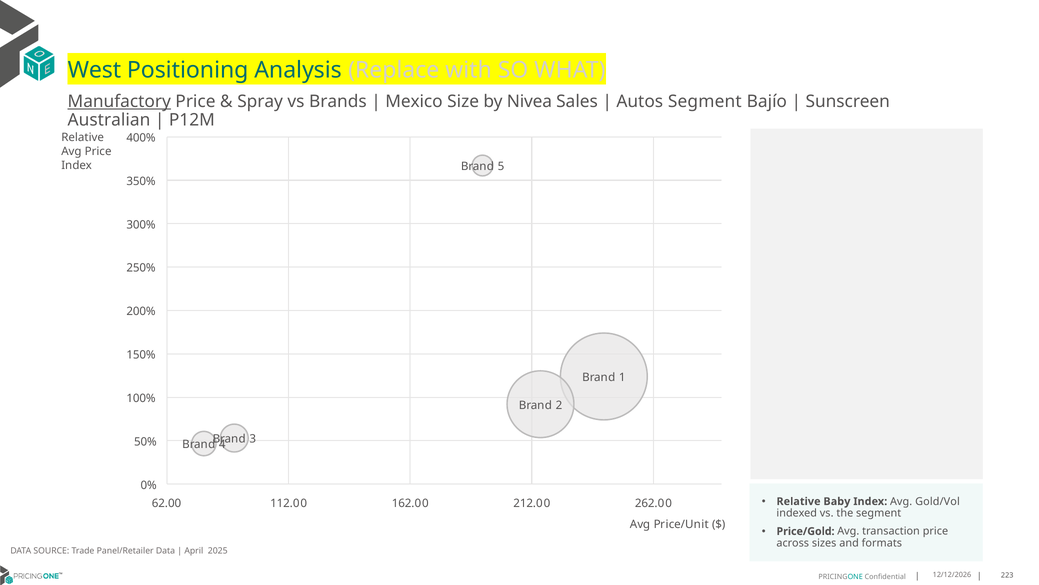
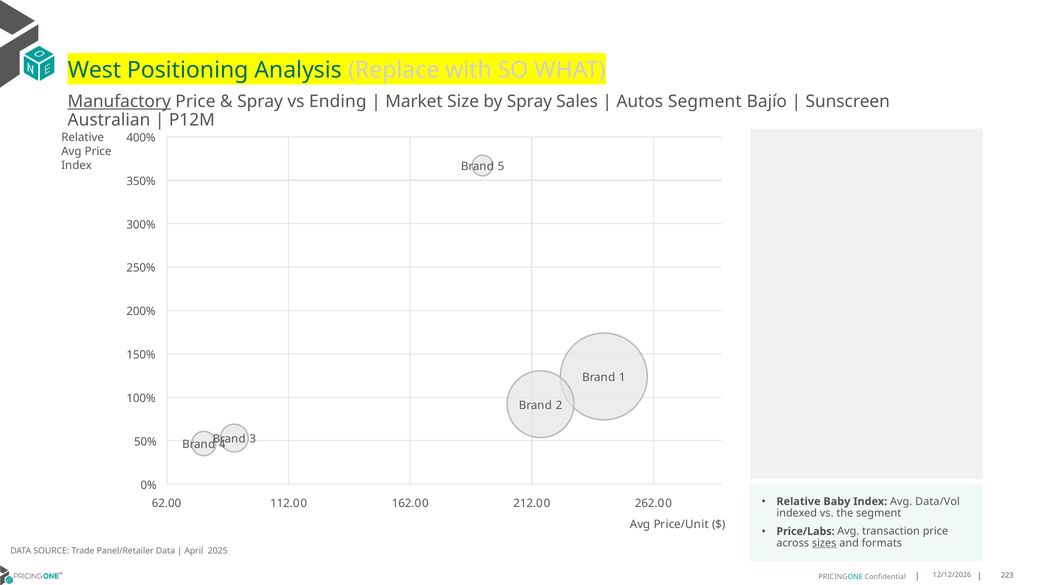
Brands: Brands -> Ending
Mexico: Mexico -> Market
by Nivea: Nivea -> Spray
Gold/Vol: Gold/Vol -> Data/Vol
Price/Gold: Price/Gold -> Price/Labs
sizes underline: none -> present
